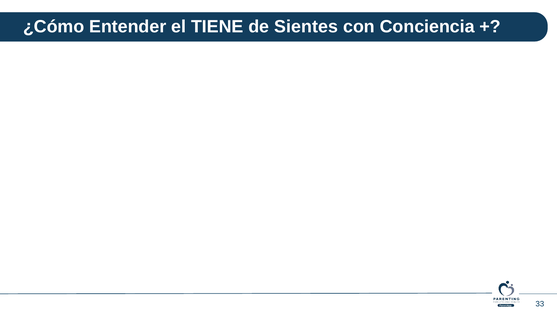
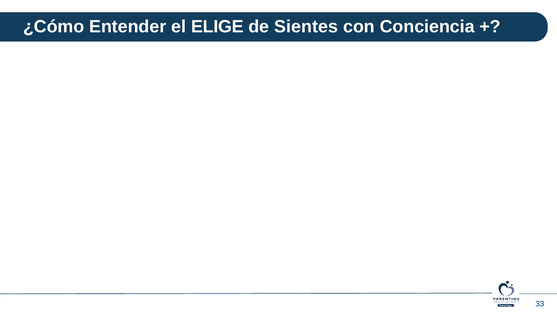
TIENE: TIENE -> ELIGE
